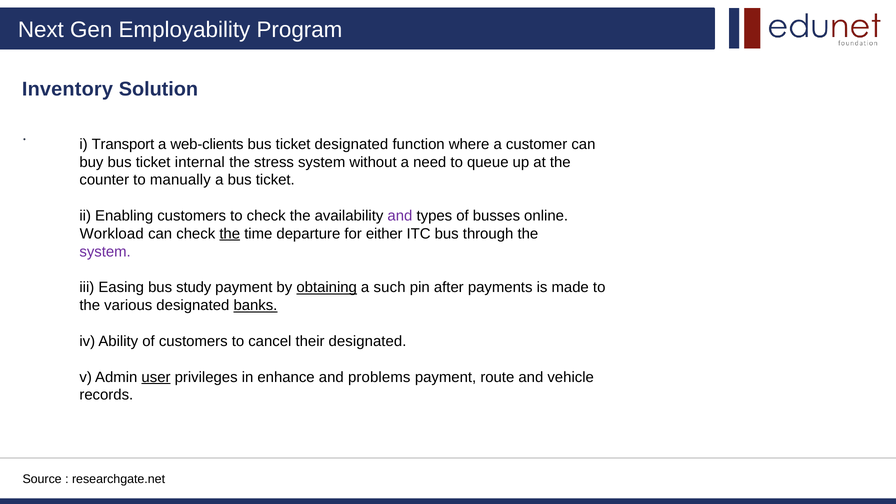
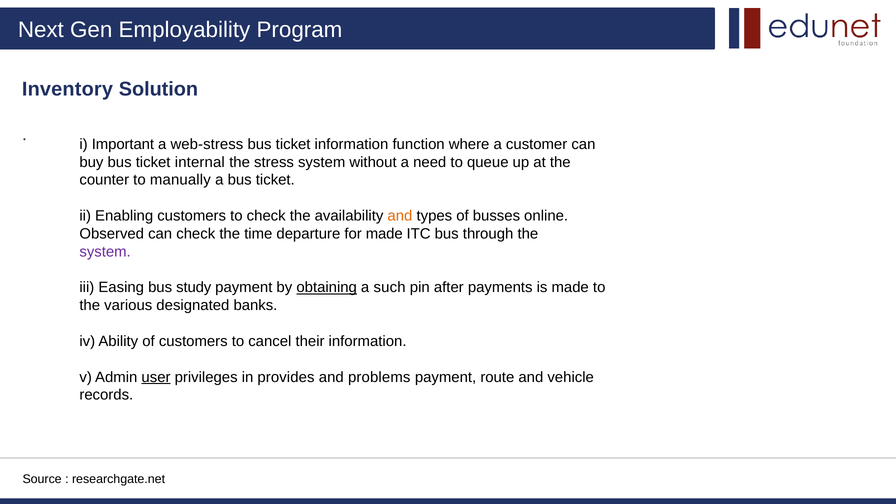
Transport: Transport -> Important
web-clients: web-clients -> web-stress
ticket designated: designated -> information
and at (400, 216) colour: purple -> orange
Workload: Workload -> Observed
the at (230, 234) underline: present -> none
for either: either -> made
banks underline: present -> none
their designated: designated -> information
enhance: enhance -> provides
